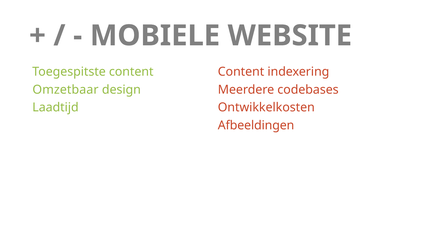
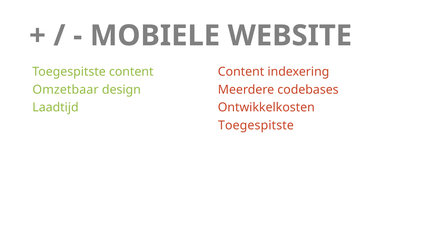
Afbeeldingen at (256, 125): Afbeeldingen -> Toegespitste
